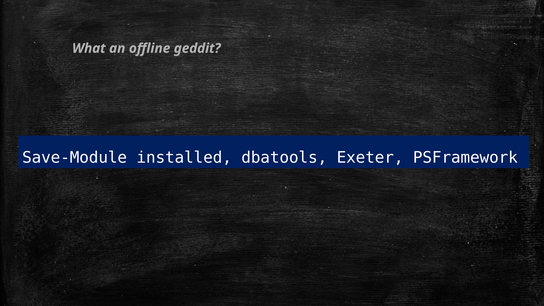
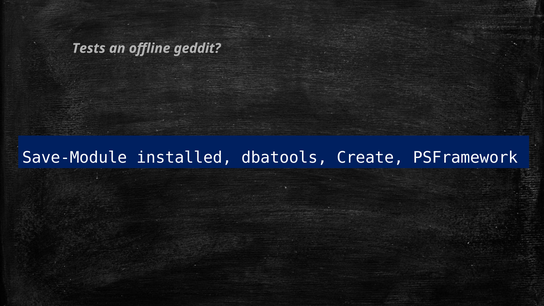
What: What -> Tests
Exeter: Exeter -> Create
